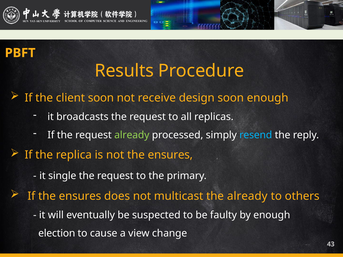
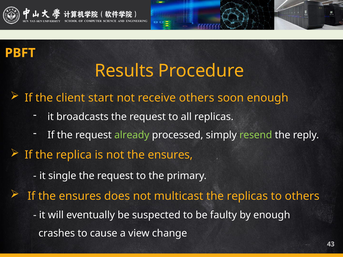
client soon: soon -> start
receive design: design -> others
resend colour: light blue -> light green
the already: already -> replicas
election: election -> crashes
